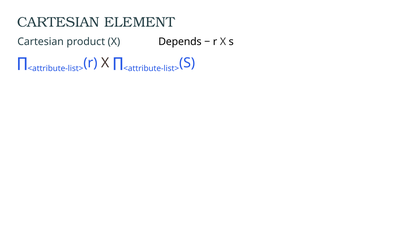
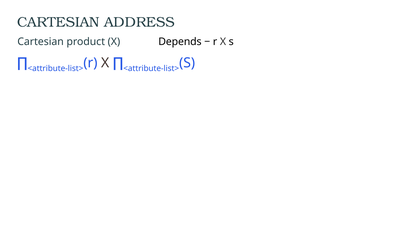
ELEMENT: ELEMENT -> ADDRESS
